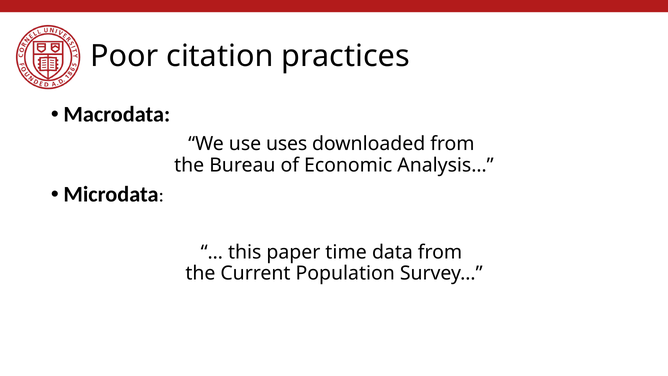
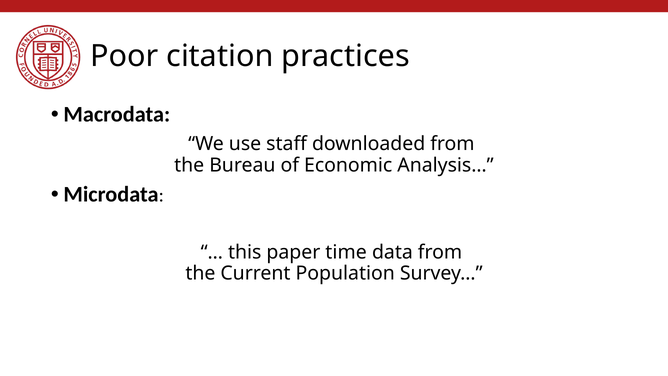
uses: uses -> staff
